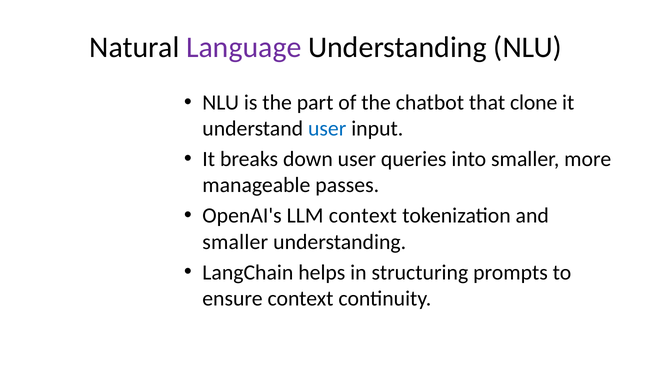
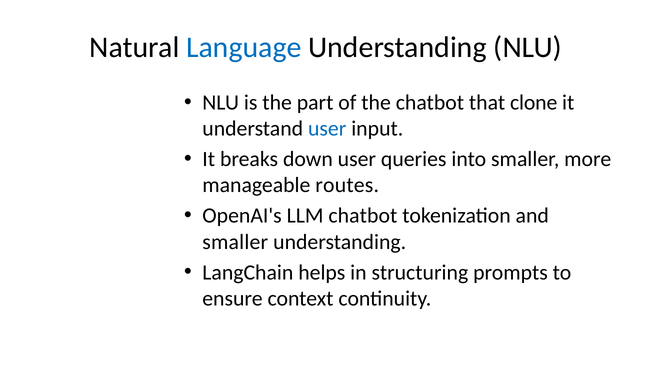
Language colour: purple -> blue
passes: passes -> routes
LLM context: context -> chatbot
